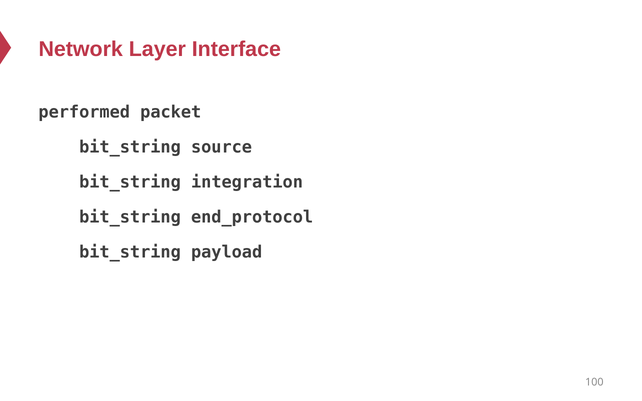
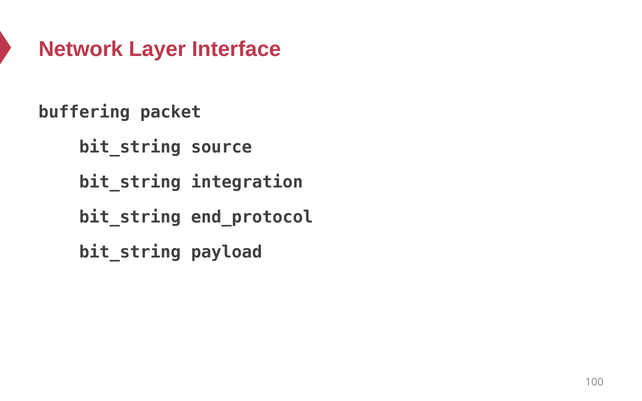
performed: performed -> buffering
